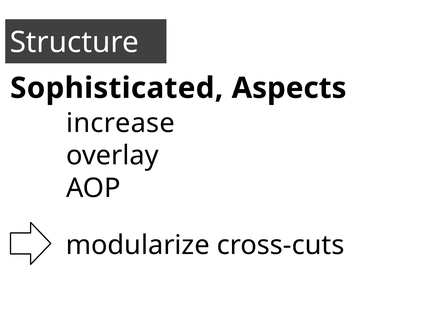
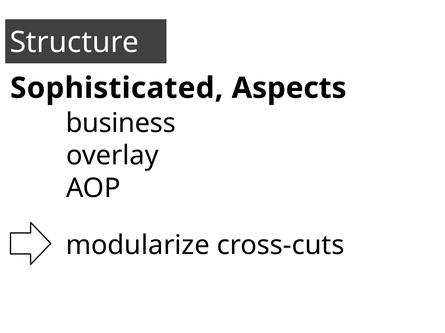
increase: increase -> business
